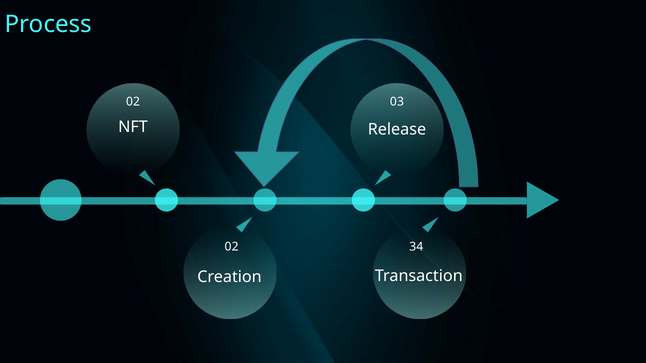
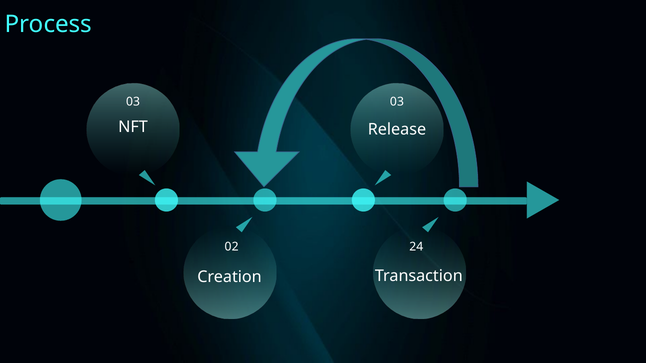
2 at (136, 102): 2 -> 3
2 3: 3 -> 2
